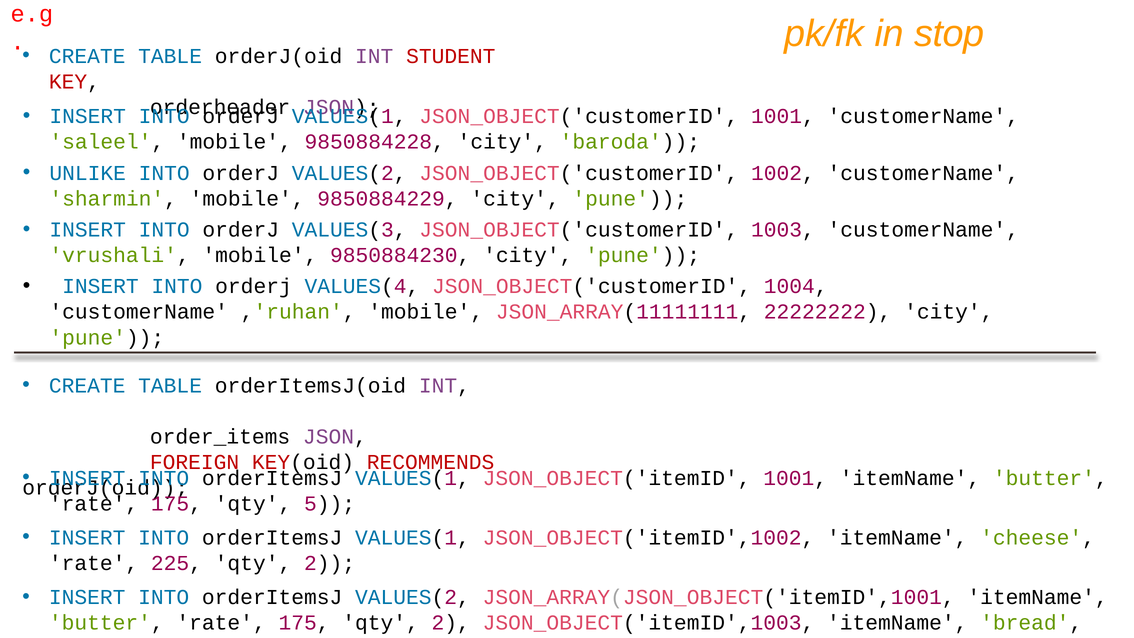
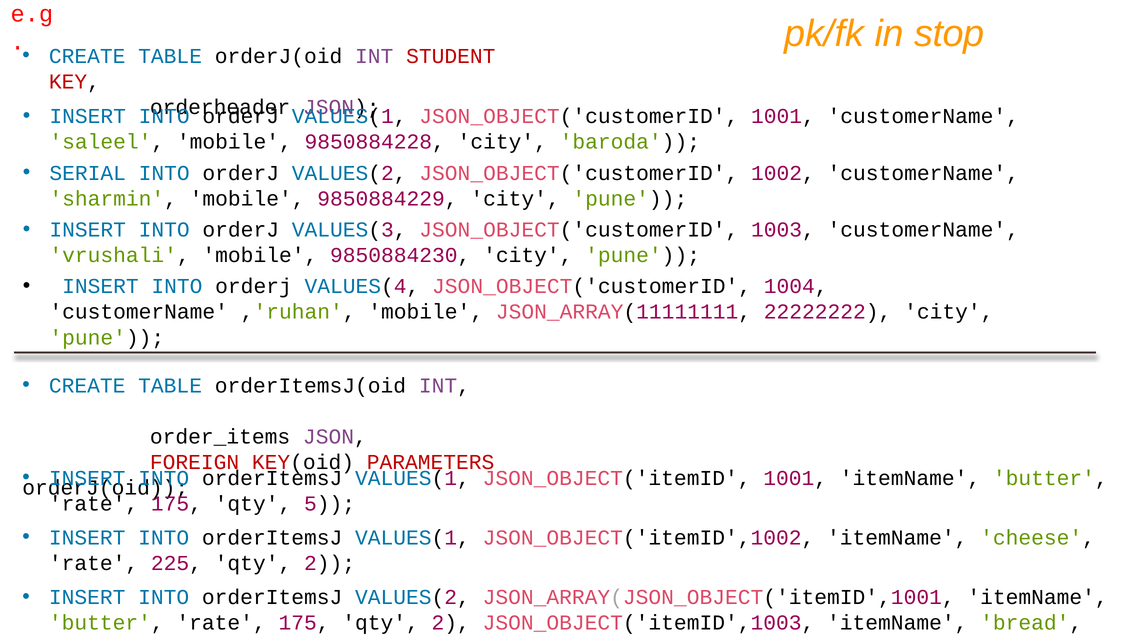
UNLIKE: UNLIKE -> SERIAL
RECOMMENDS: RECOMMENDS -> PARAMETERS
